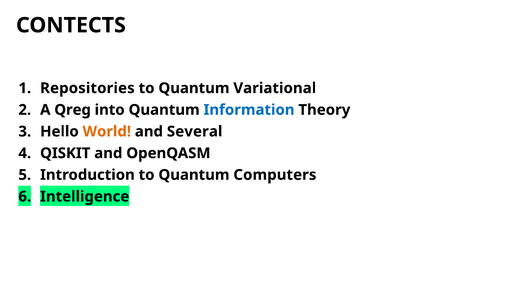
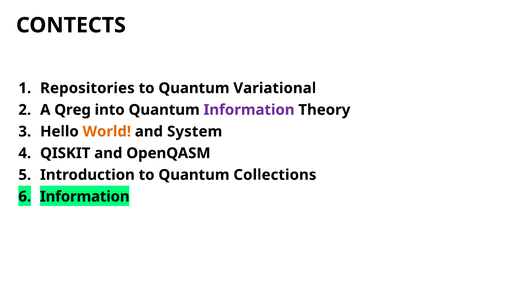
Information at (249, 110) colour: blue -> purple
Several: Several -> System
Computers: Computers -> Collections
Intelligence at (85, 197): Intelligence -> Information
